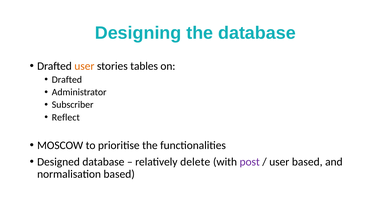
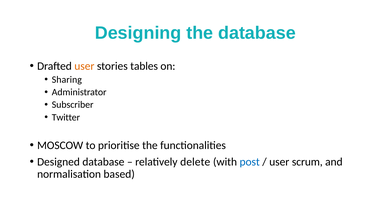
Drafted at (67, 80): Drafted -> Sharing
Reflect: Reflect -> Twitter
post colour: purple -> blue
user based: based -> scrum
